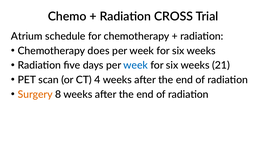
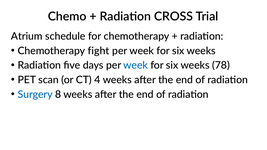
does: does -> fight
21: 21 -> 78
Surgery colour: orange -> blue
